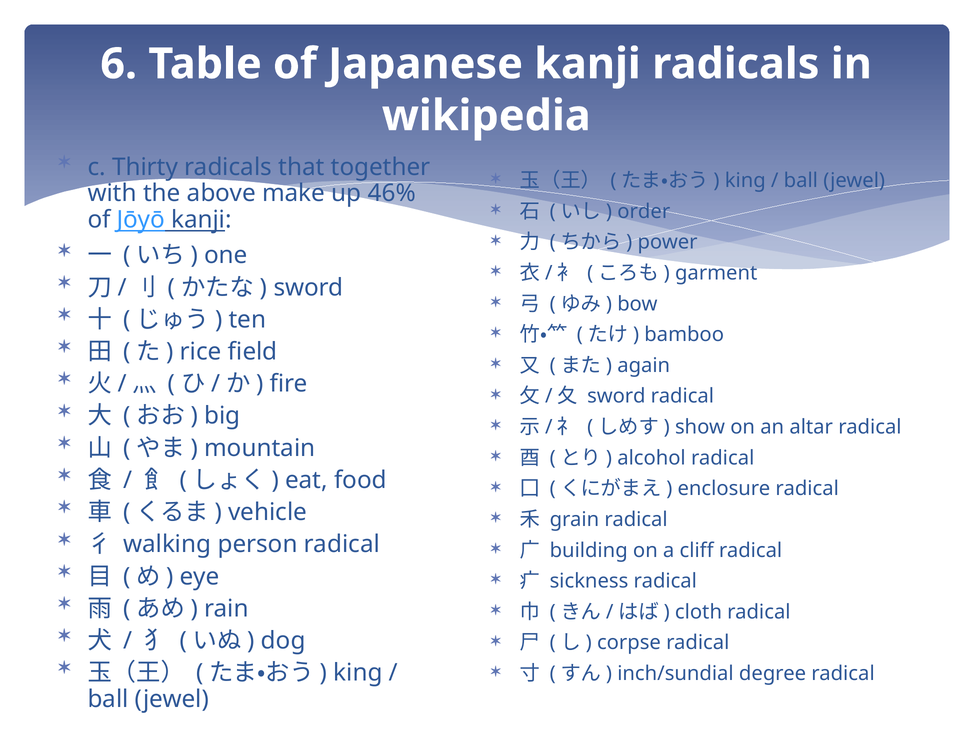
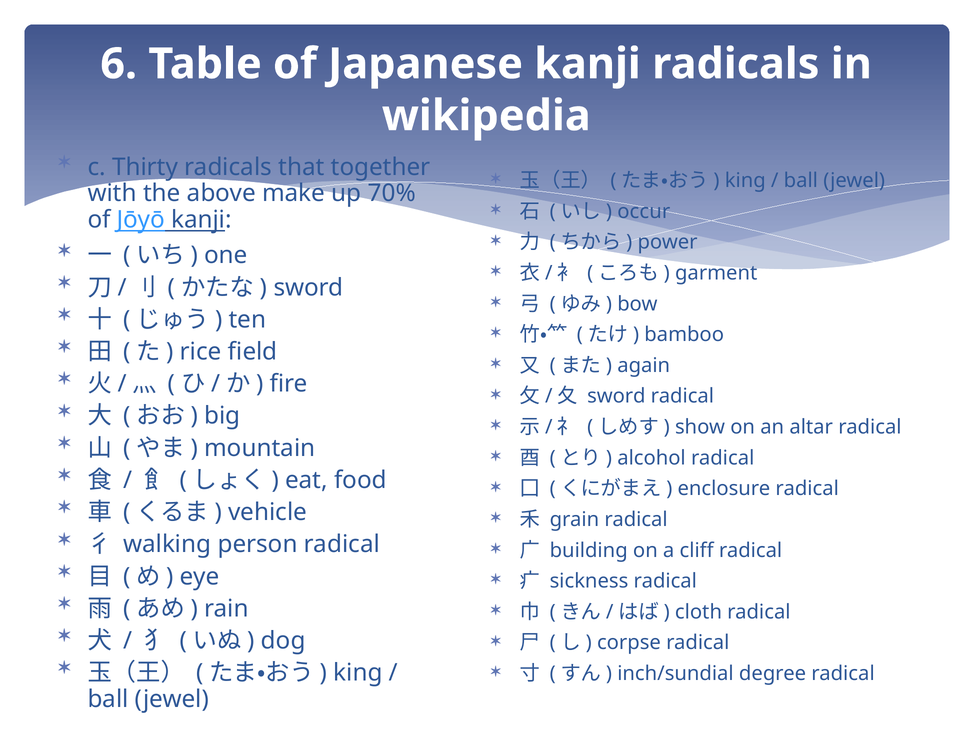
46%: 46% -> 70%
order: order -> occur
